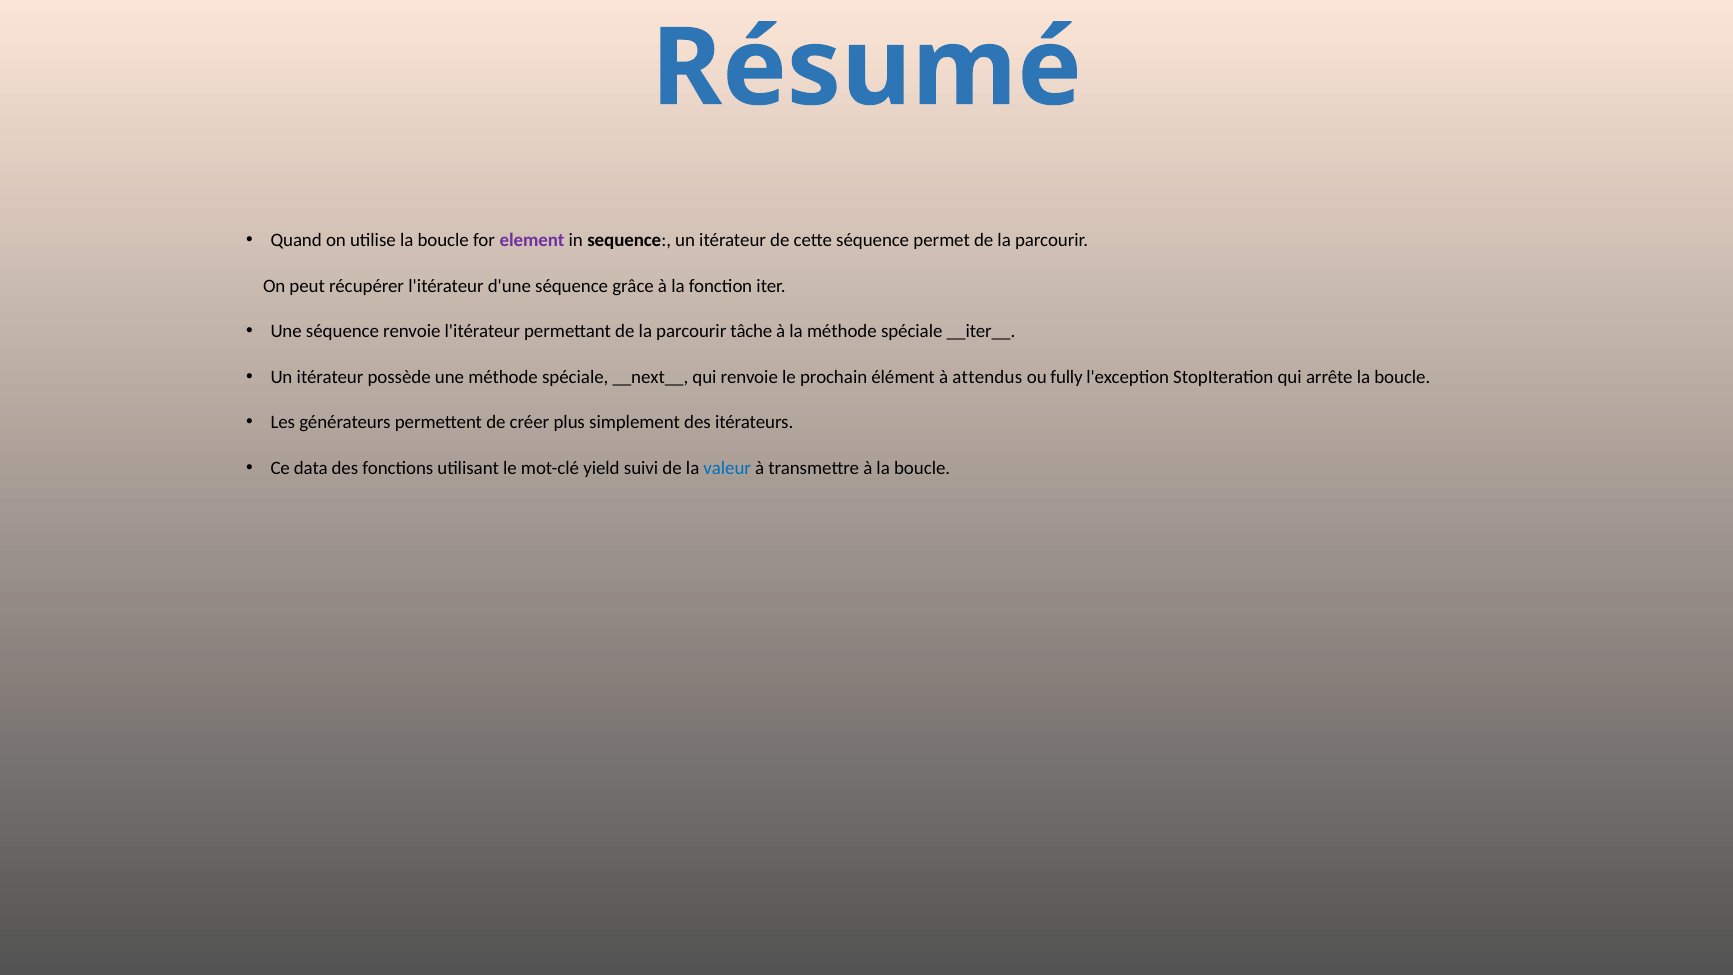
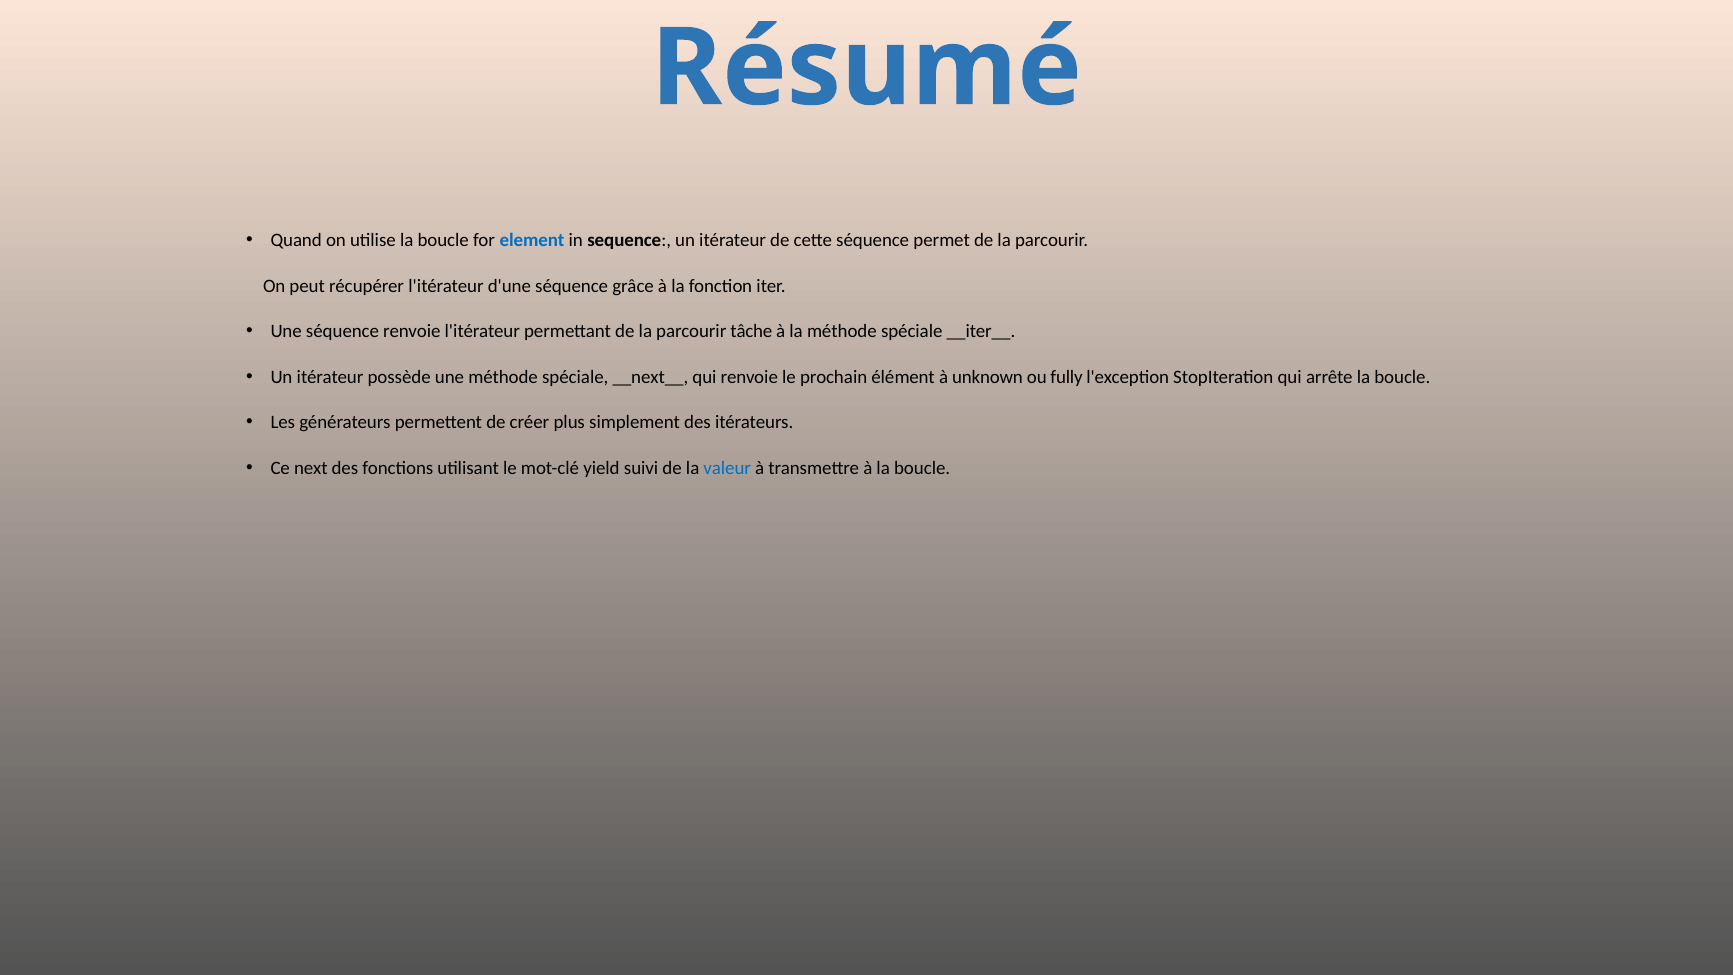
element colour: purple -> blue
attendus: attendus -> unknown
data: data -> next
